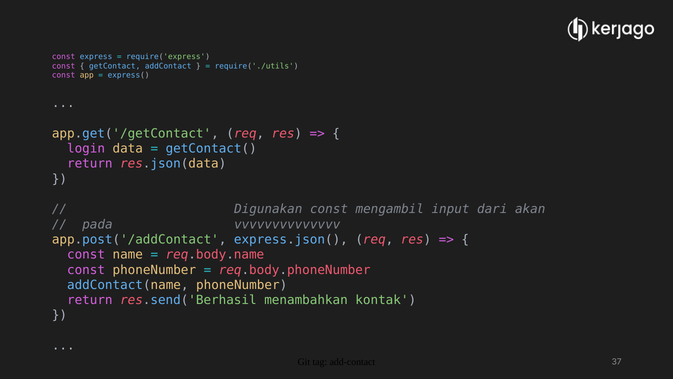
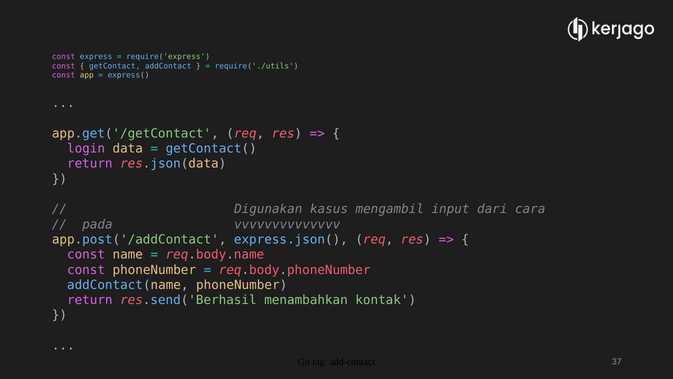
Digunakan const: const -> kasus
akan: akan -> cara
